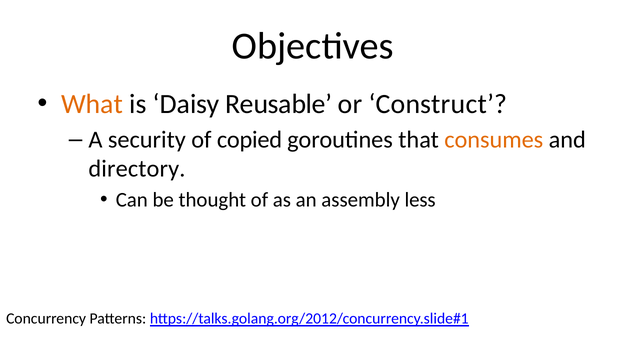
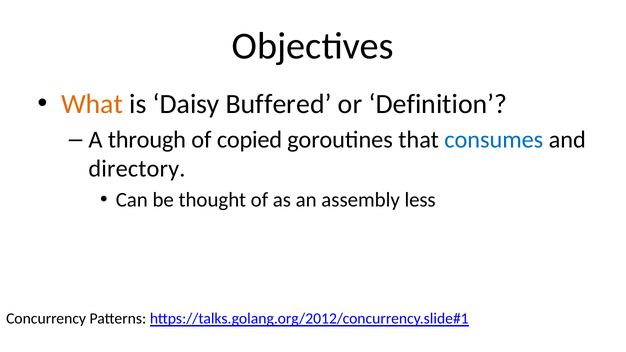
Reusable: Reusable -> Buffered
Construct: Construct -> Definition
security: security -> through
consumes colour: orange -> blue
